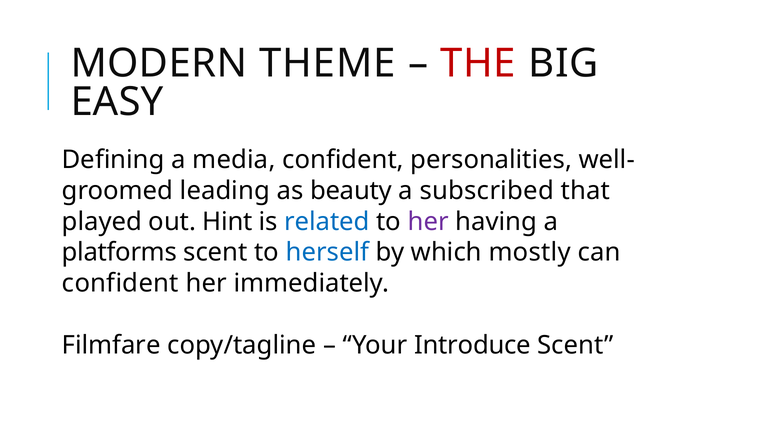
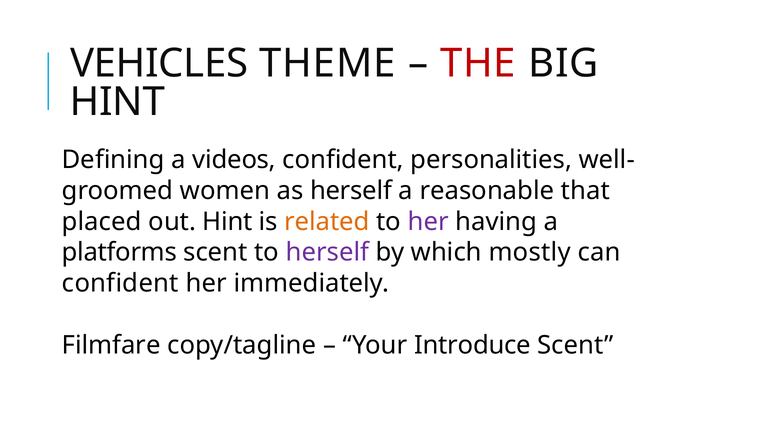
MODERN: MODERN -> VEHICLES
EASY at (117, 102): EASY -> HINT
media: media -> videos
leading: leading -> women
as beauty: beauty -> herself
subscribed: subscribed -> reasonable
played: played -> placed
related colour: blue -> orange
herself at (327, 252) colour: blue -> purple
